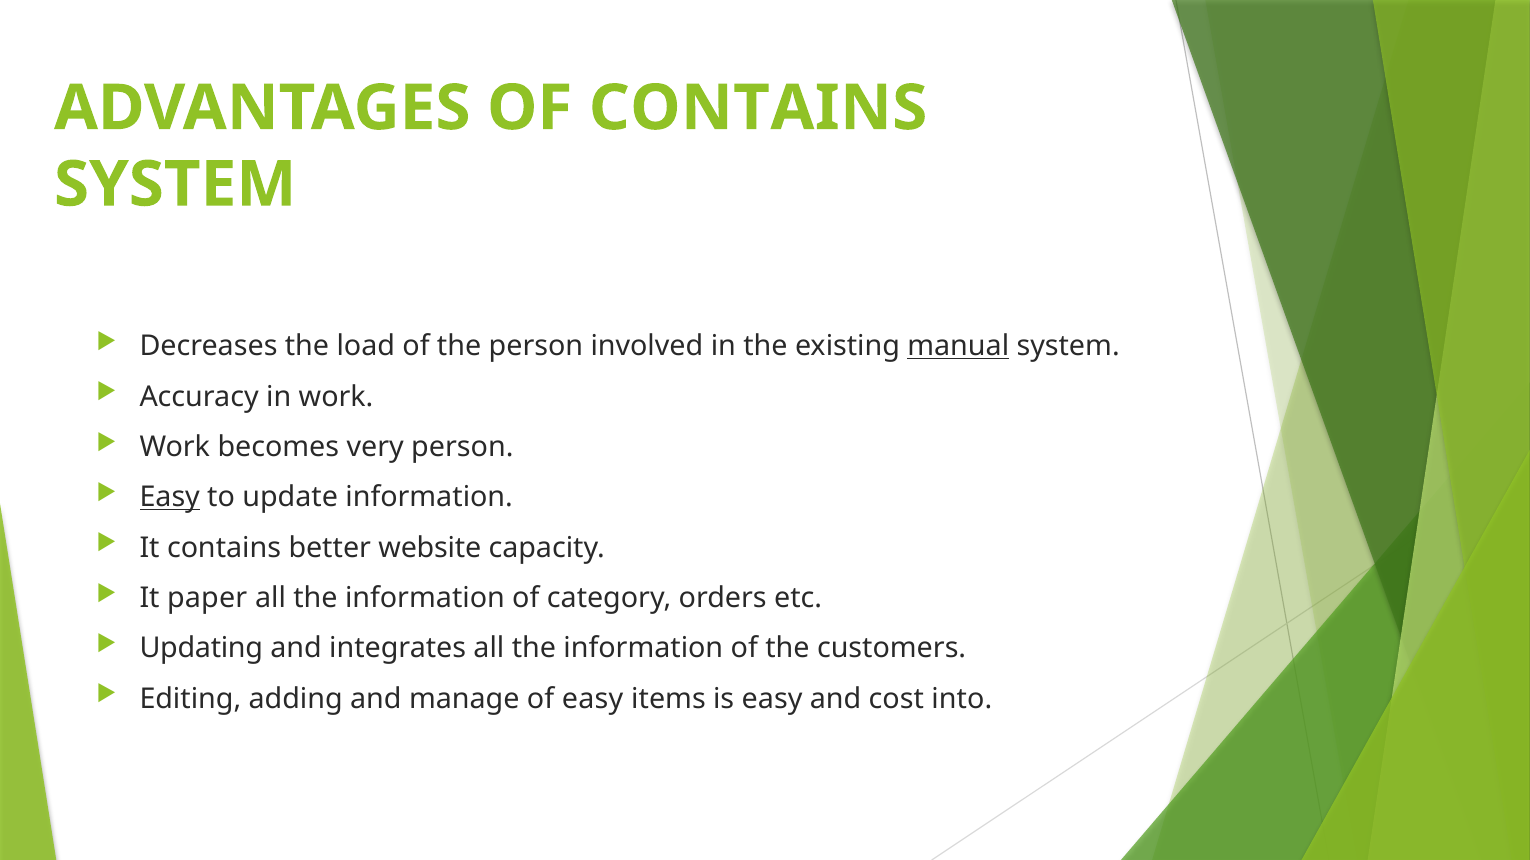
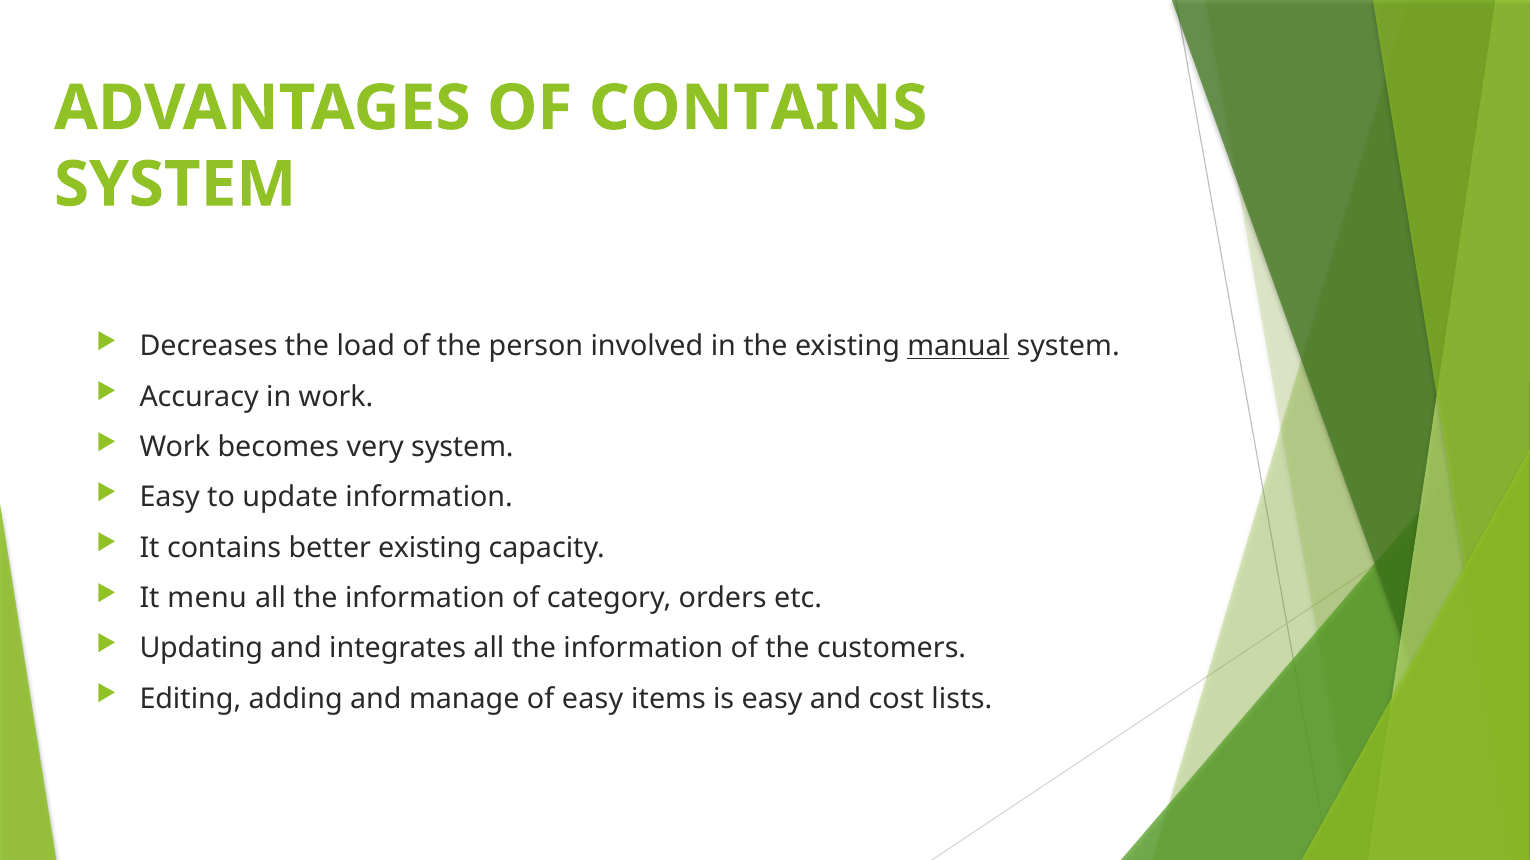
very person: person -> system
Easy at (170, 498) underline: present -> none
better website: website -> existing
paper: paper -> menu
into: into -> lists
